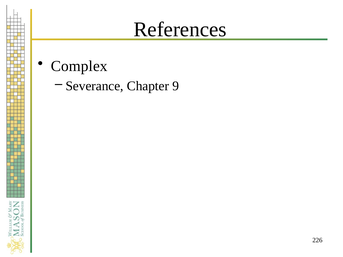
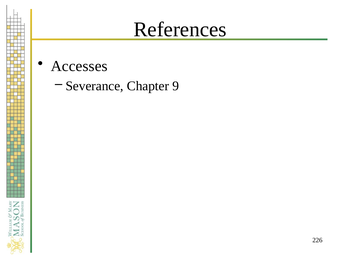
Complex: Complex -> Accesses
